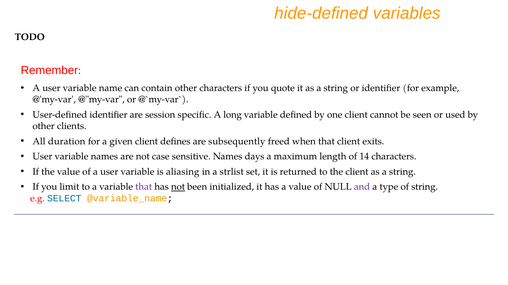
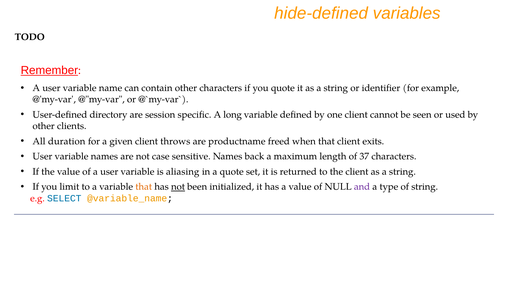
Remember underline: none -> present
User-defined identifier: identifier -> directory
defines: defines -> throws
subsequently: subsequently -> productname
days: days -> back
14: 14 -> 37
a strlist: strlist -> quote
that at (144, 187) colour: purple -> orange
